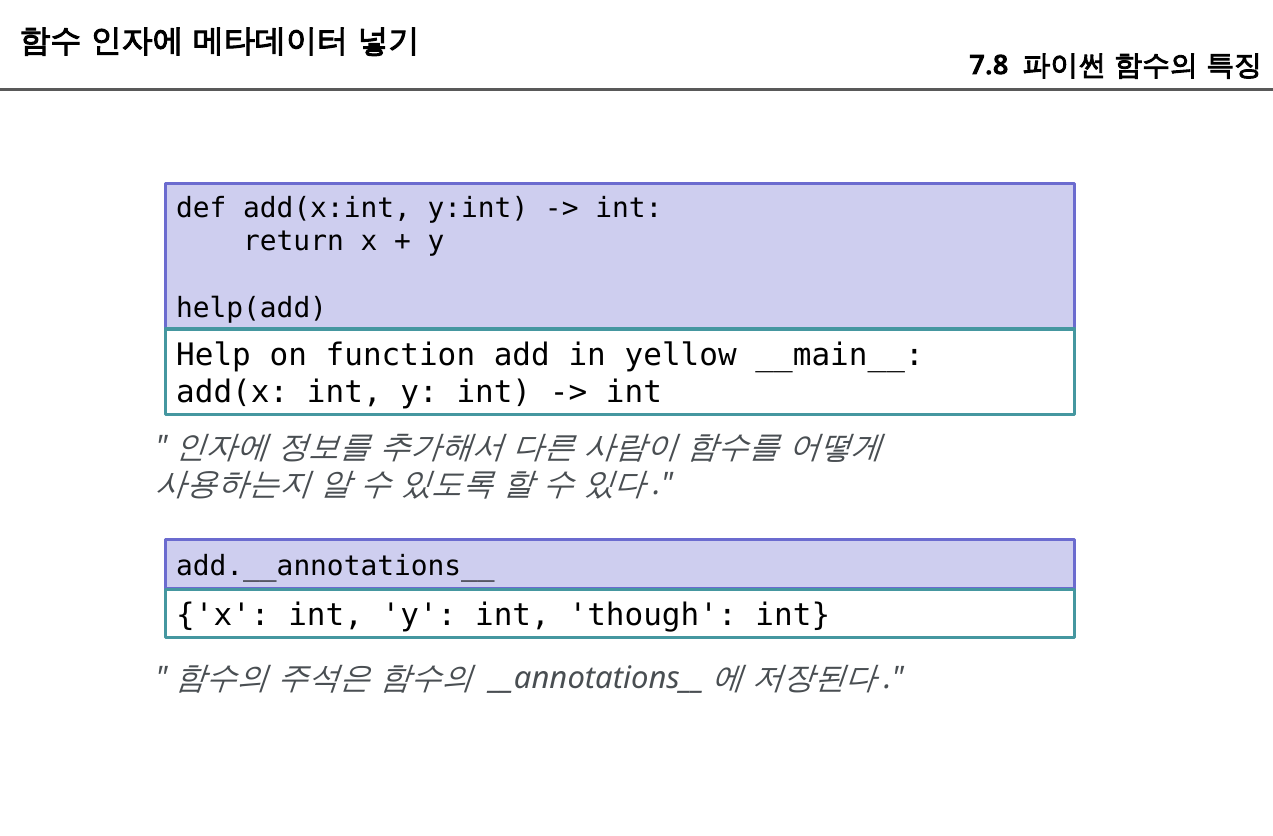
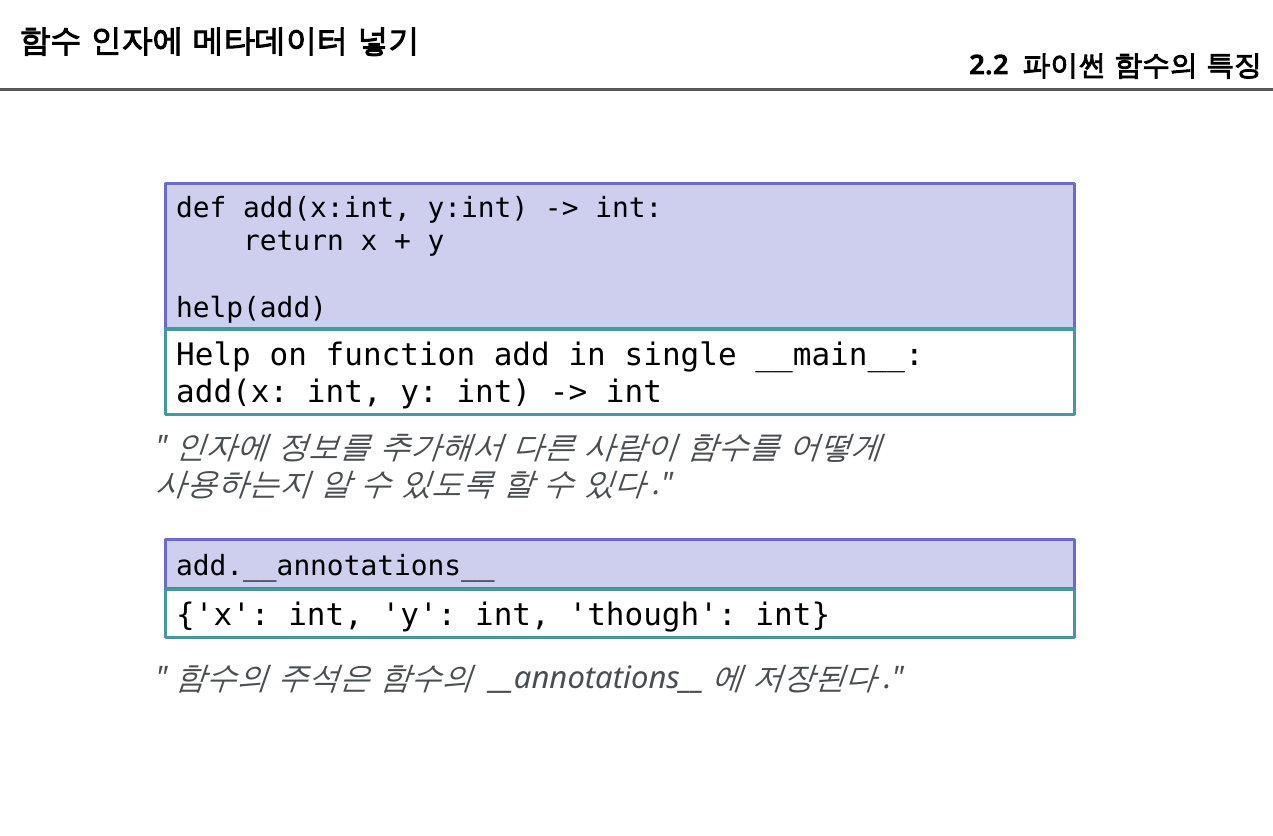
7.8: 7.8 -> 2.2
yellow: yellow -> single
